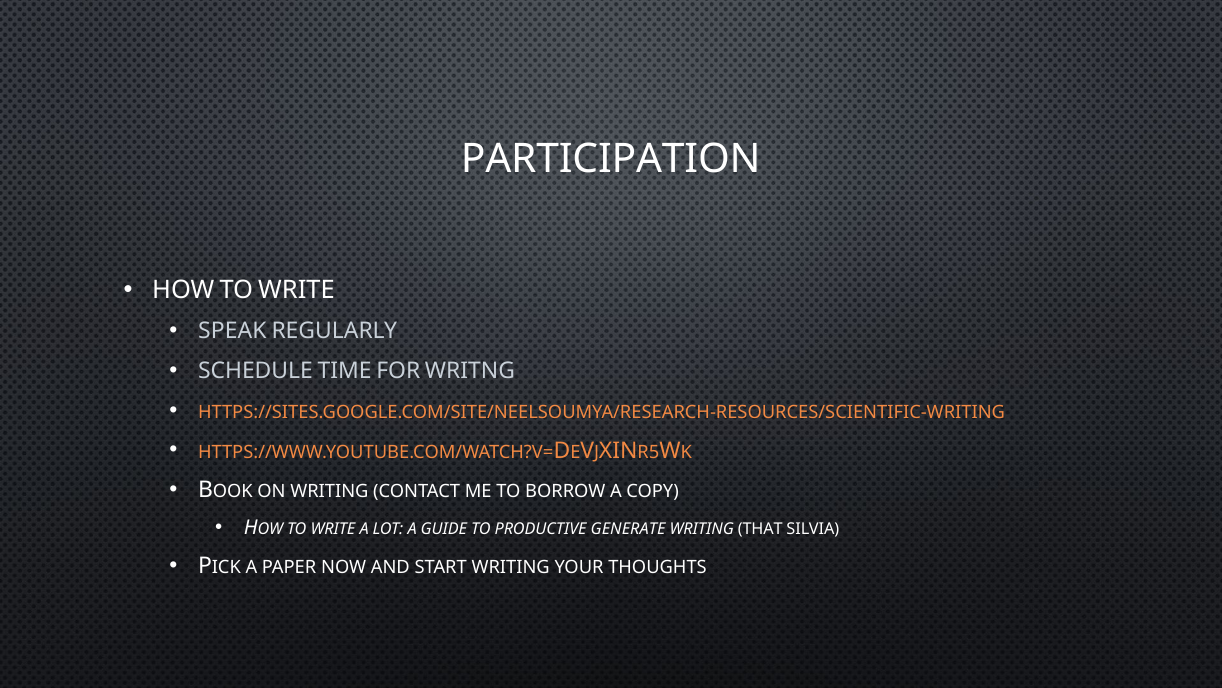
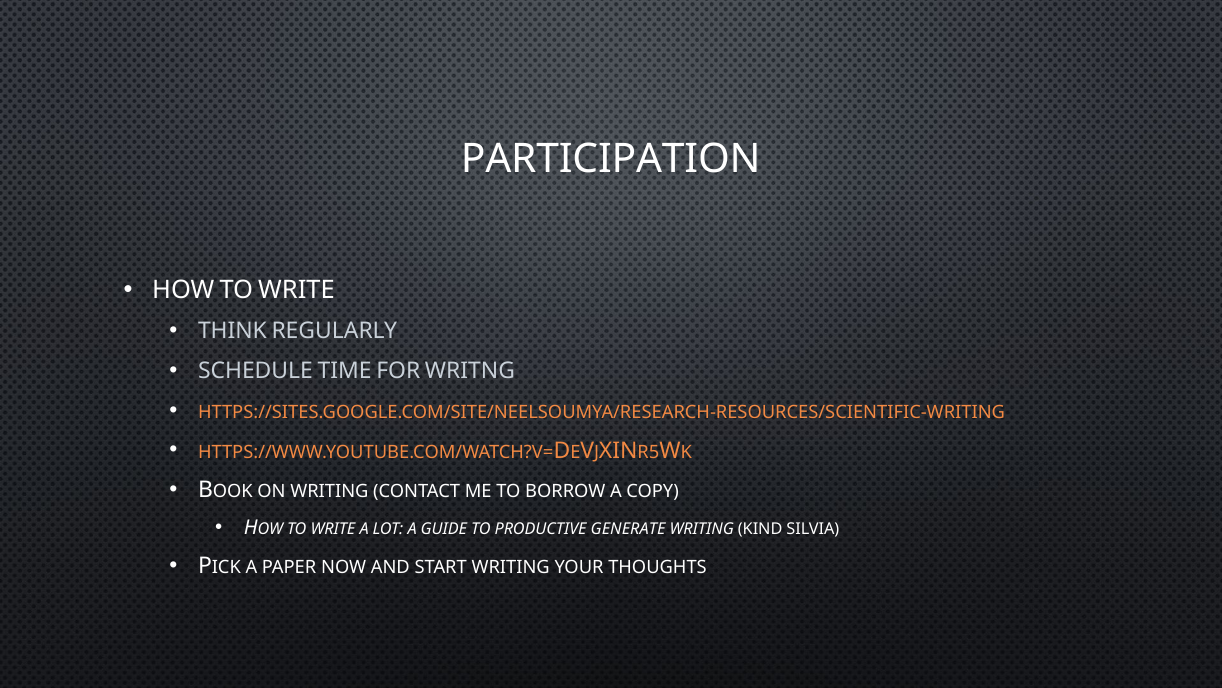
SPEAK: SPEAK -> THINK
THAT: THAT -> KIND
